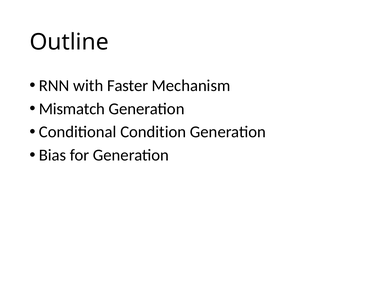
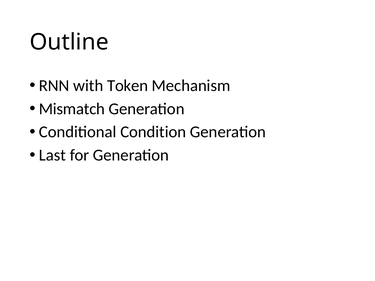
Faster: Faster -> Token
Bias: Bias -> Last
